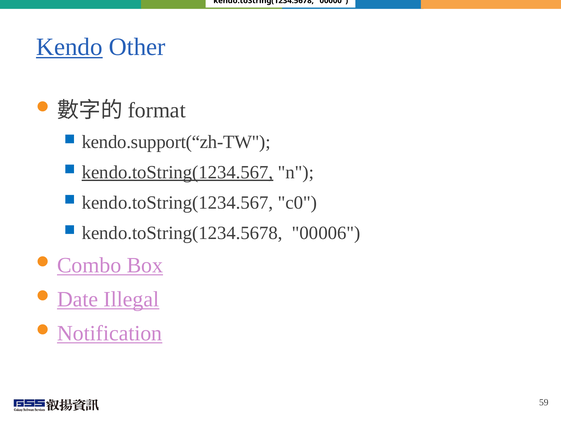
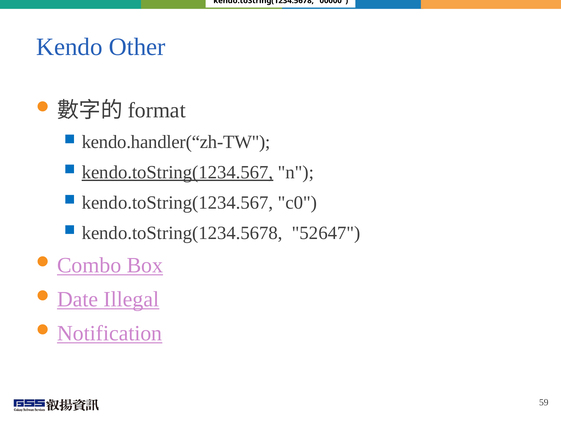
Kendo underline: present -> none
kendo.support(“zh-TW: kendo.support(“zh-TW -> kendo.handler(“zh-TW
00006: 00006 -> 52647
